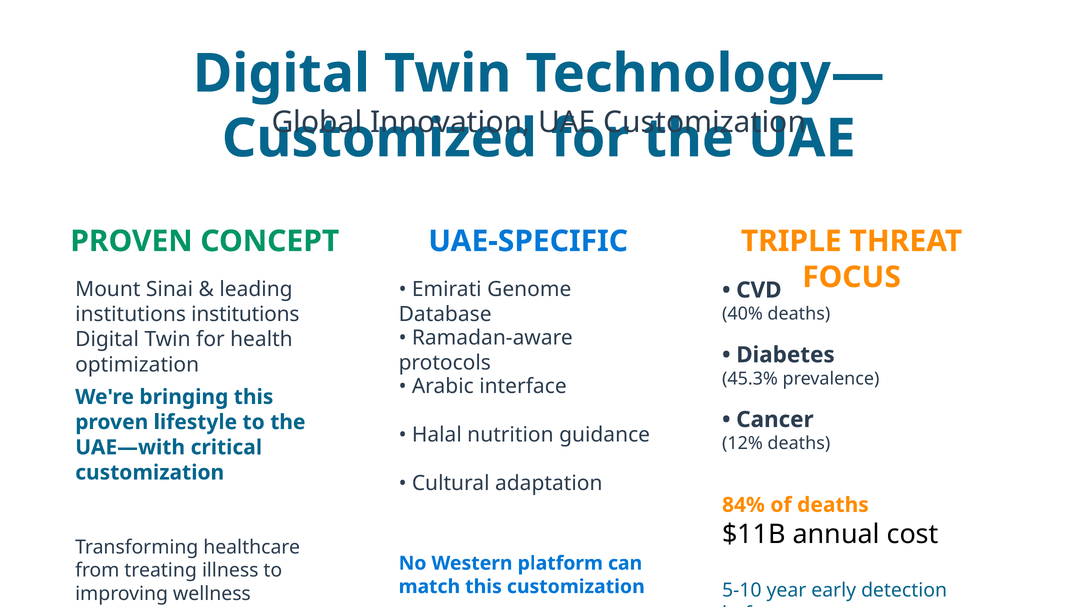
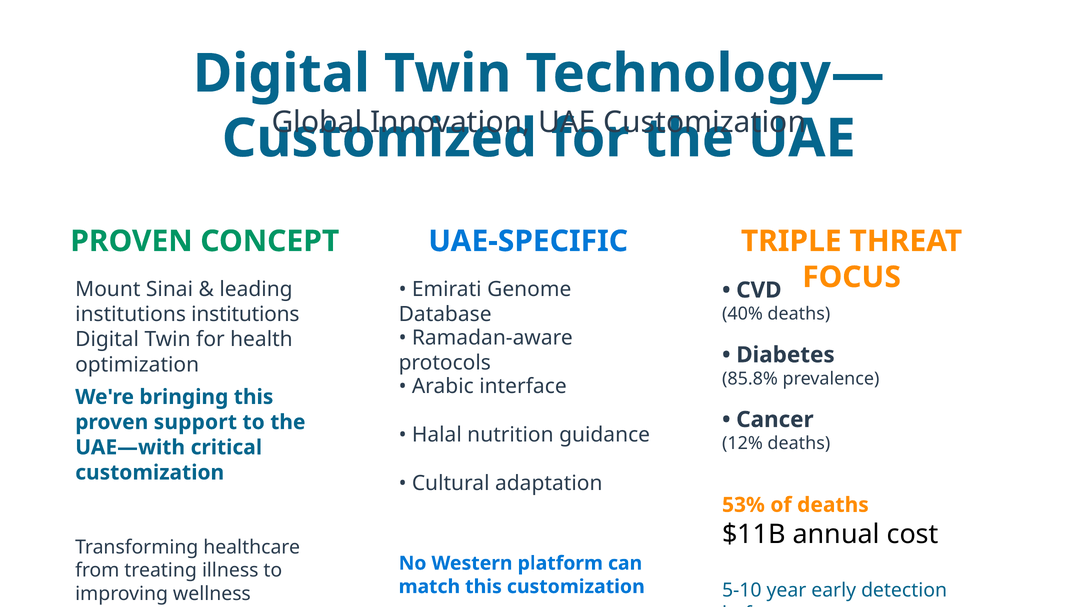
45.3%: 45.3% -> 85.8%
lifestyle: lifestyle -> support
84%: 84% -> 53%
